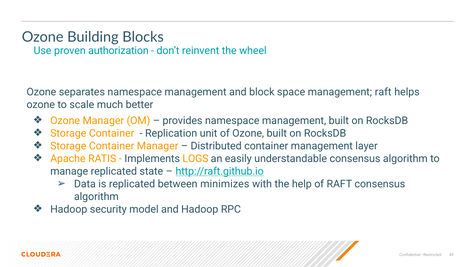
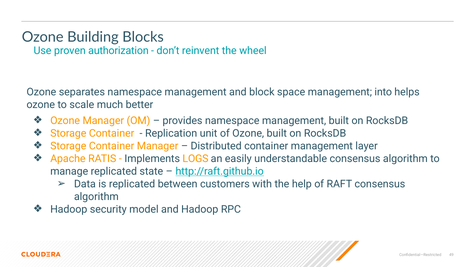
management raft: raft -> into
minimizes: minimizes -> customers
